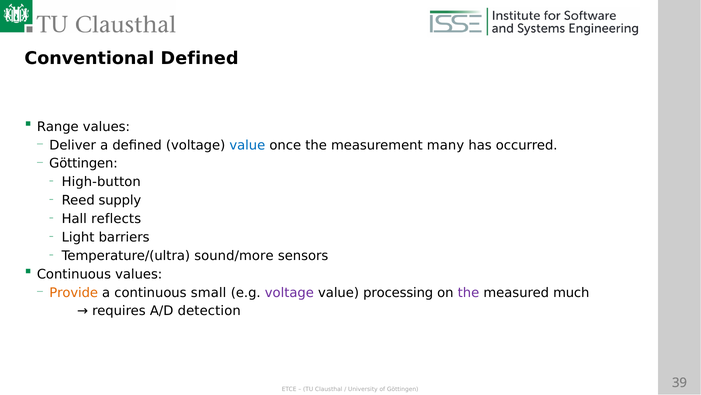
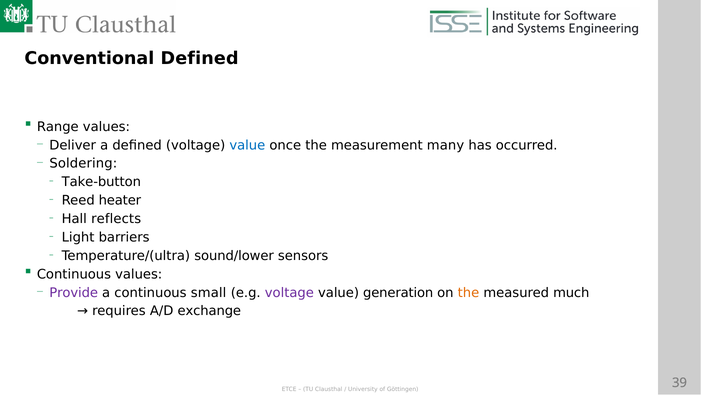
Göttingen at (83, 163): Göttingen -> Soldering
High-button: High-button -> Take-button
supply: supply -> heater
sound/more: sound/more -> sound/lower
Provide colour: orange -> purple
processing: processing -> generation
the at (468, 292) colour: purple -> orange
detection: detection -> exchange
